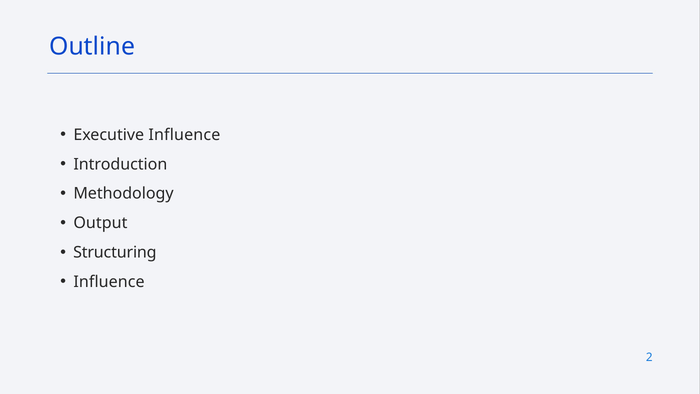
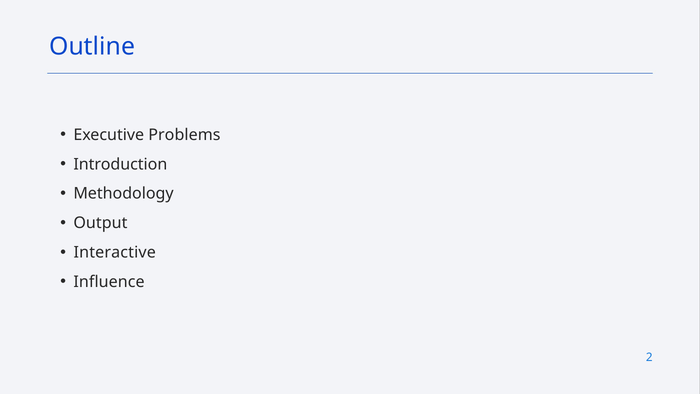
Executive Influence: Influence -> Problems
Structuring: Structuring -> Interactive
